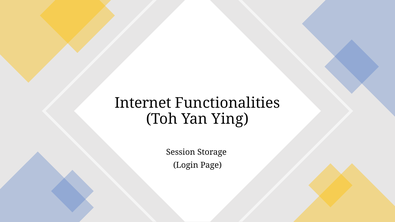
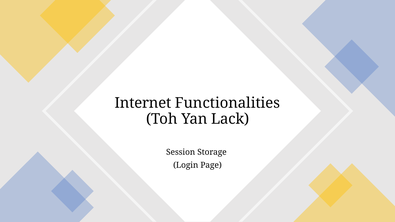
Ying: Ying -> Lack
